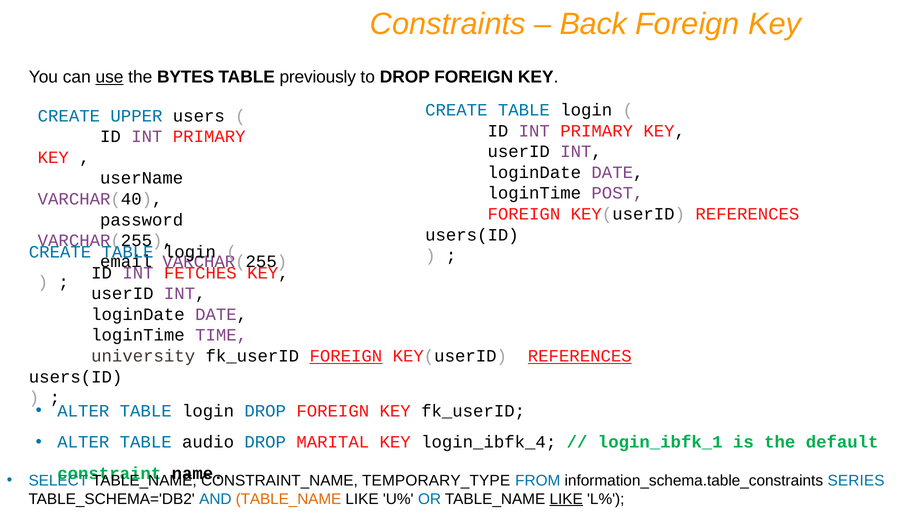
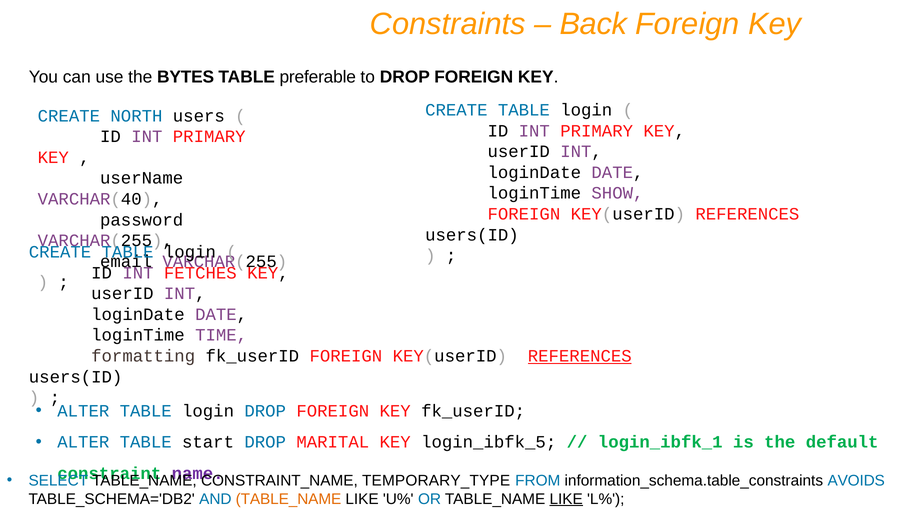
use underline: present -> none
previously: previously -> preferable
UPPER: UPPER -> NORTH
POST: POST -> SHOW
university: university -> formatting
FOREIGN at (346, 356) underline: present -> none
audio: audio -> start
login_ibfk_4: login_ibfk_4 -> login_ibfk_5
name colour: black -> purple
SERIES: SERIES -> AVOIDS
